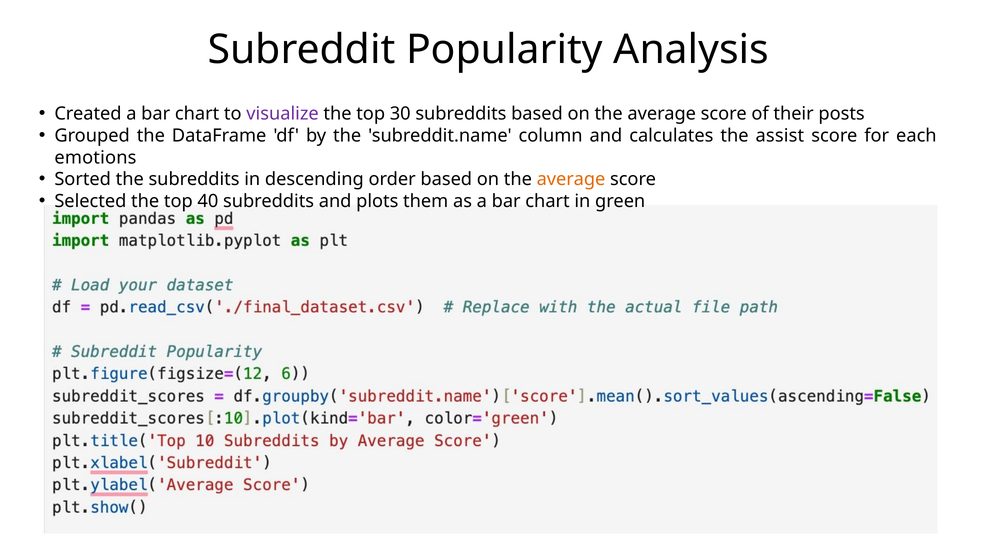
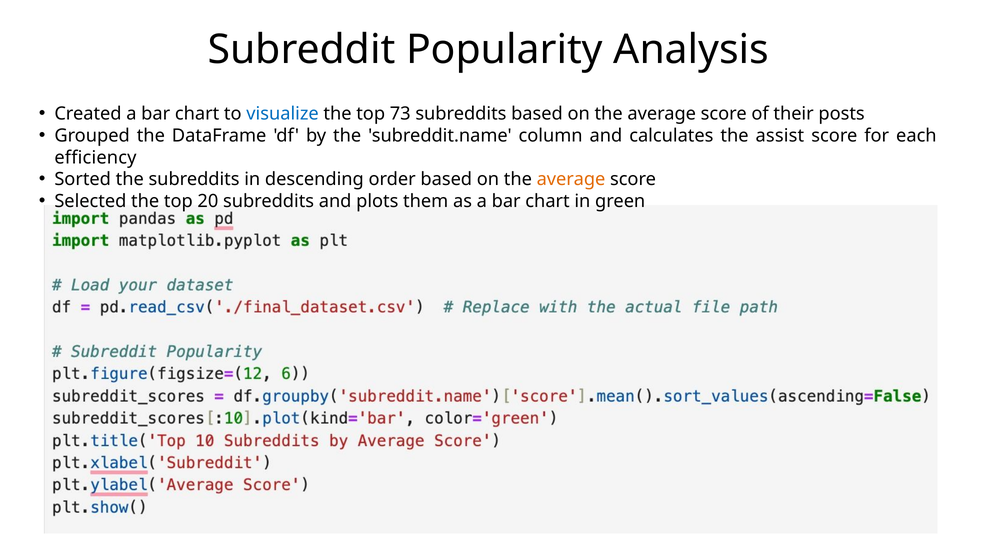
visualize colour: purple -> blue
30: 30 -> 73
emotions: emotions -> efficiency
40: 40 -> 20
